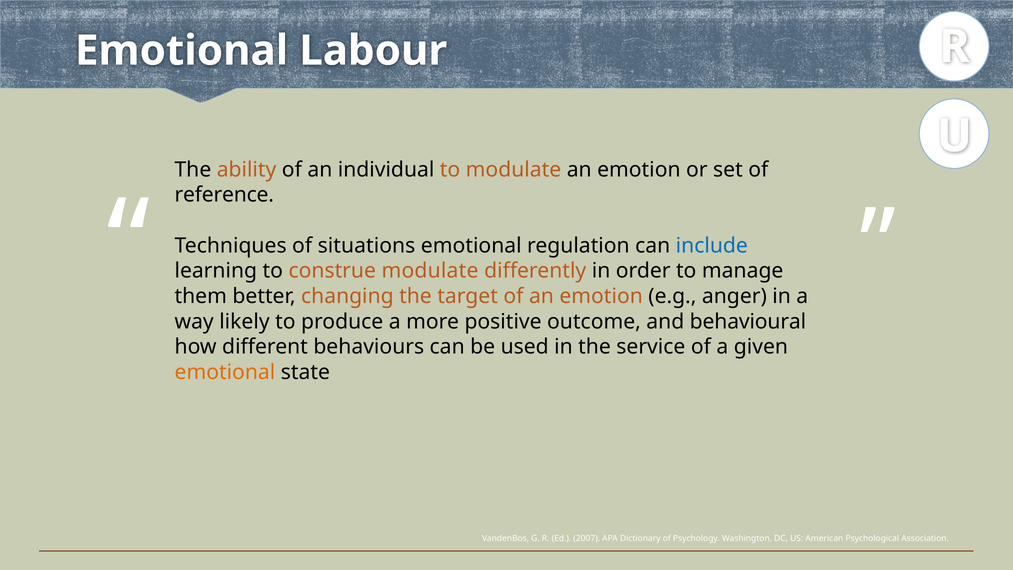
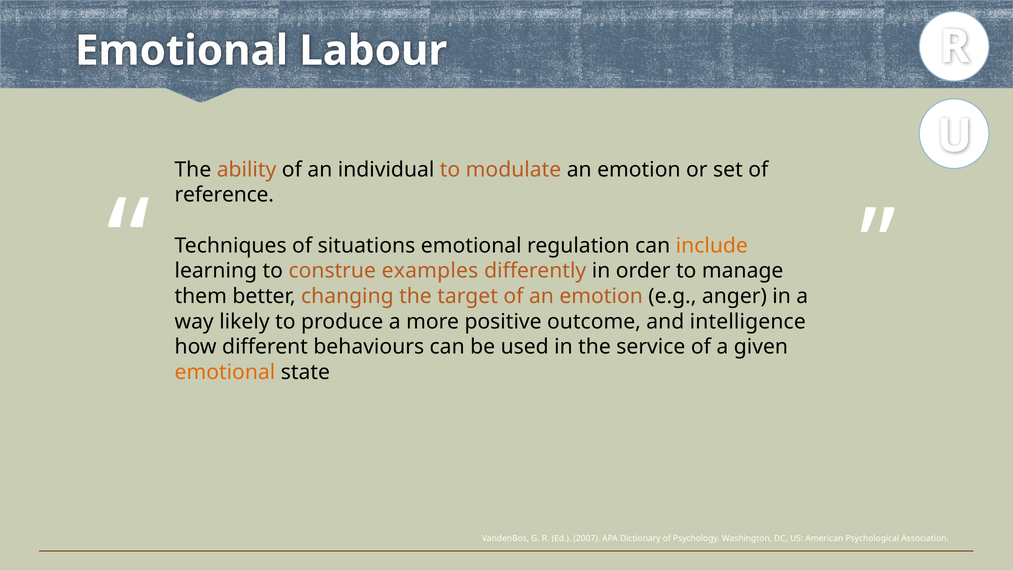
include colour: blue -> orange
construe modulate: modulate -> examples
behavioural: behavioural -> intelligence
